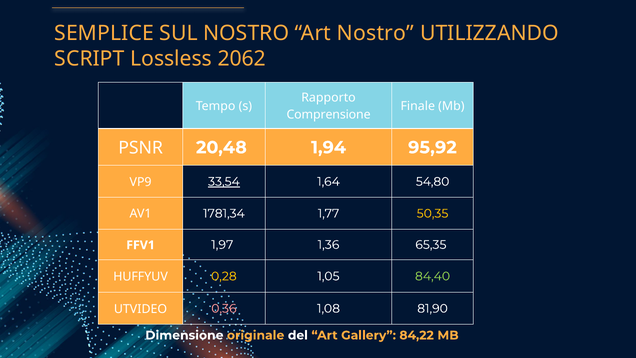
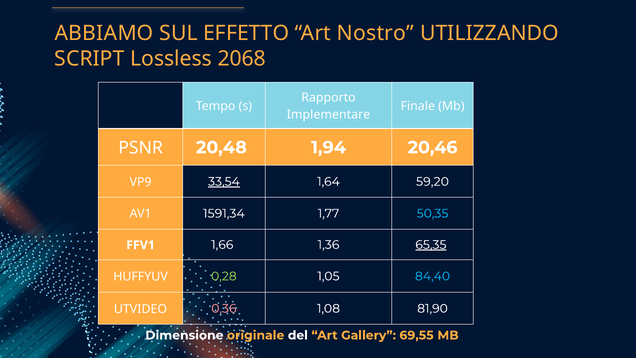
SEMPLICE: SEMPLICE -> ABBIAMO
SUL NOSTRO: NOSTRO -> EFFETTO
2062: 2062 -> 2068
Comprensione: Comprensione -> Implementare
95,92: 95,92 -> 20,46
54,80: 54,80 -> 59,20
1781,34: 1781,34 -> 1591,34
50,35 colour: yellow -> light blue
1,97: 1,97 -> 1,66
65,35 underline: none -> present
0,28 colour: yellow -> light green
84,40 colour: light green -> light blue
84,22: 84,22 -> 69,55
